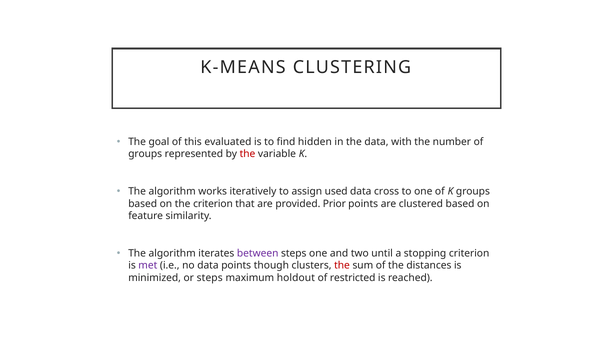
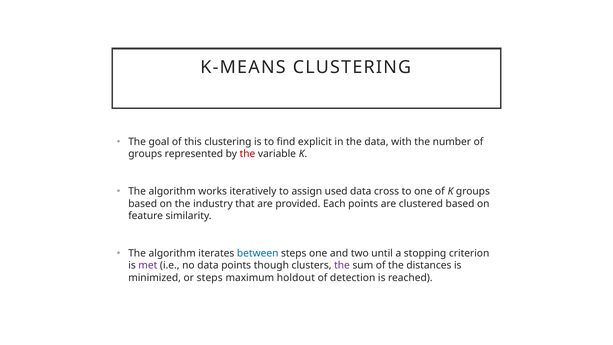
this evaluated: evaluated -> clustering
hidden: hidden -> explicit
the criterion: criterion -> industry
Prior: Prior -> Each
between colour: purple -> blue
the at (342, 265) colour: red -> purple
restricted: restricted -> detection
